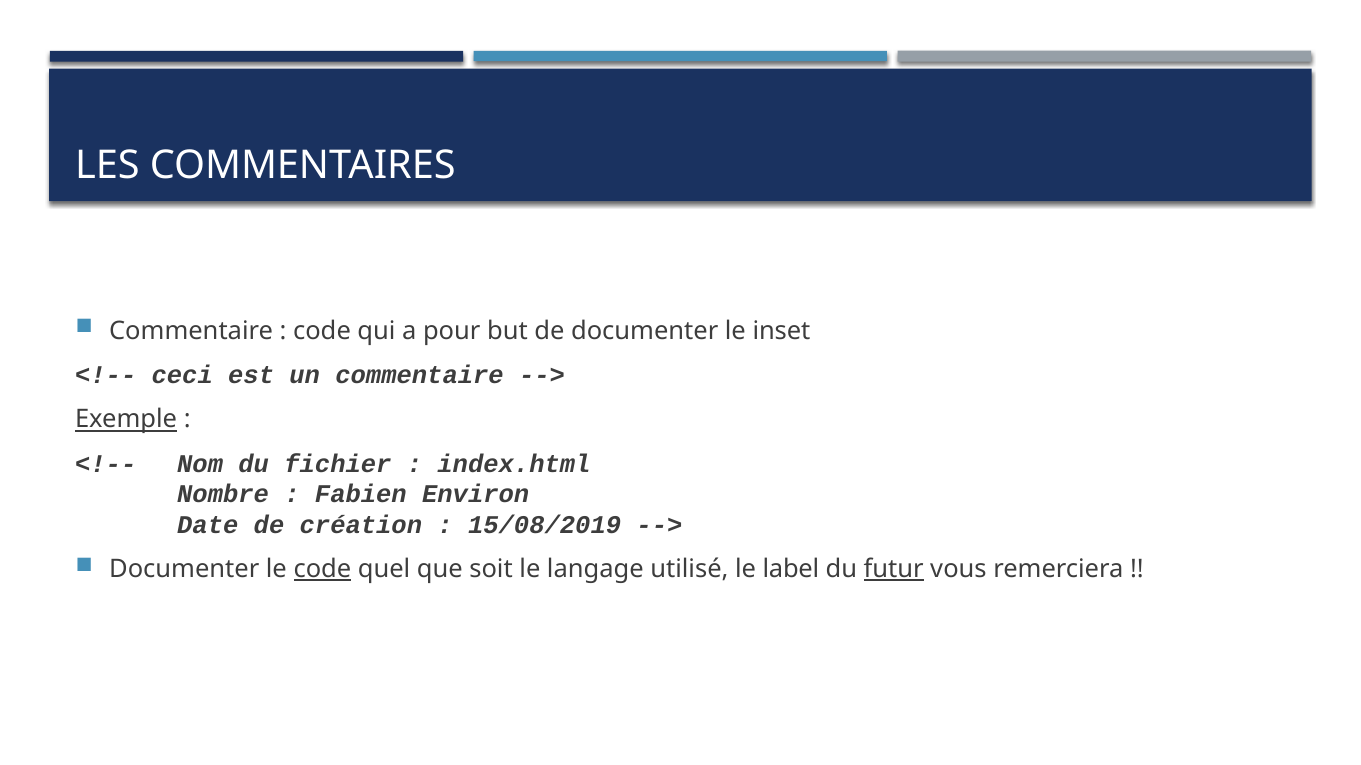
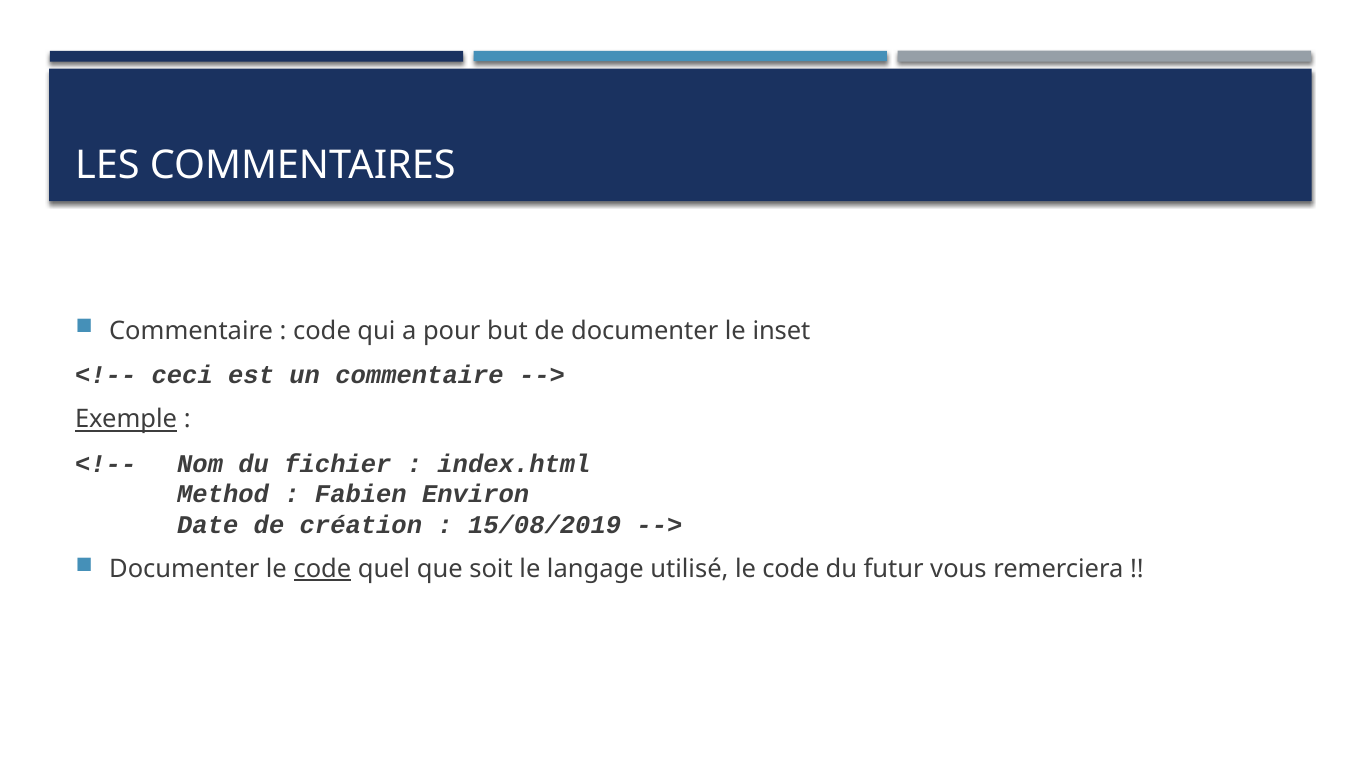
Nombre: Nombre -> Method
utilisé le label: label -> code
futur underline: present -> none
